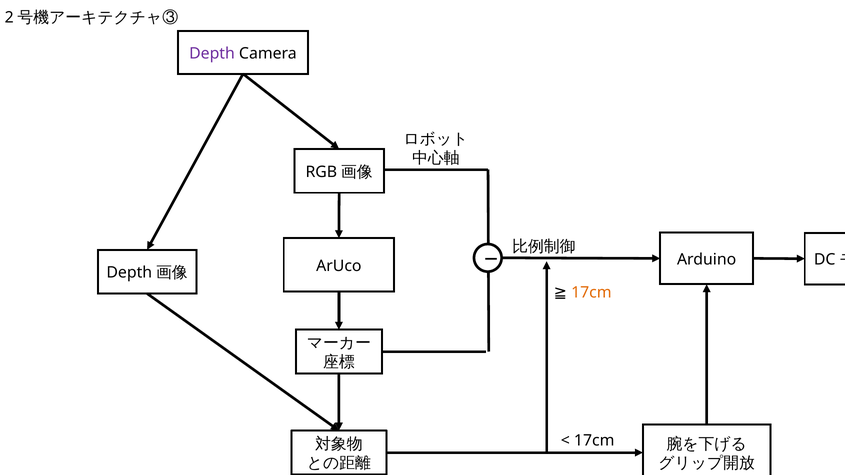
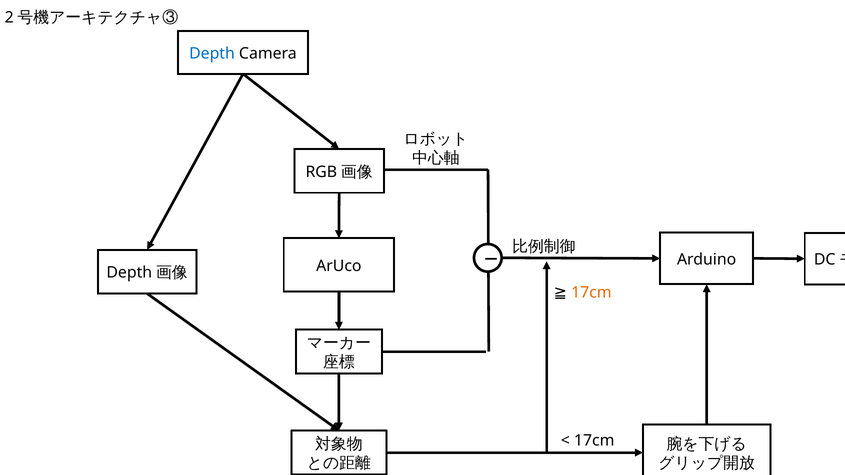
Depth colour: purple -> blue
